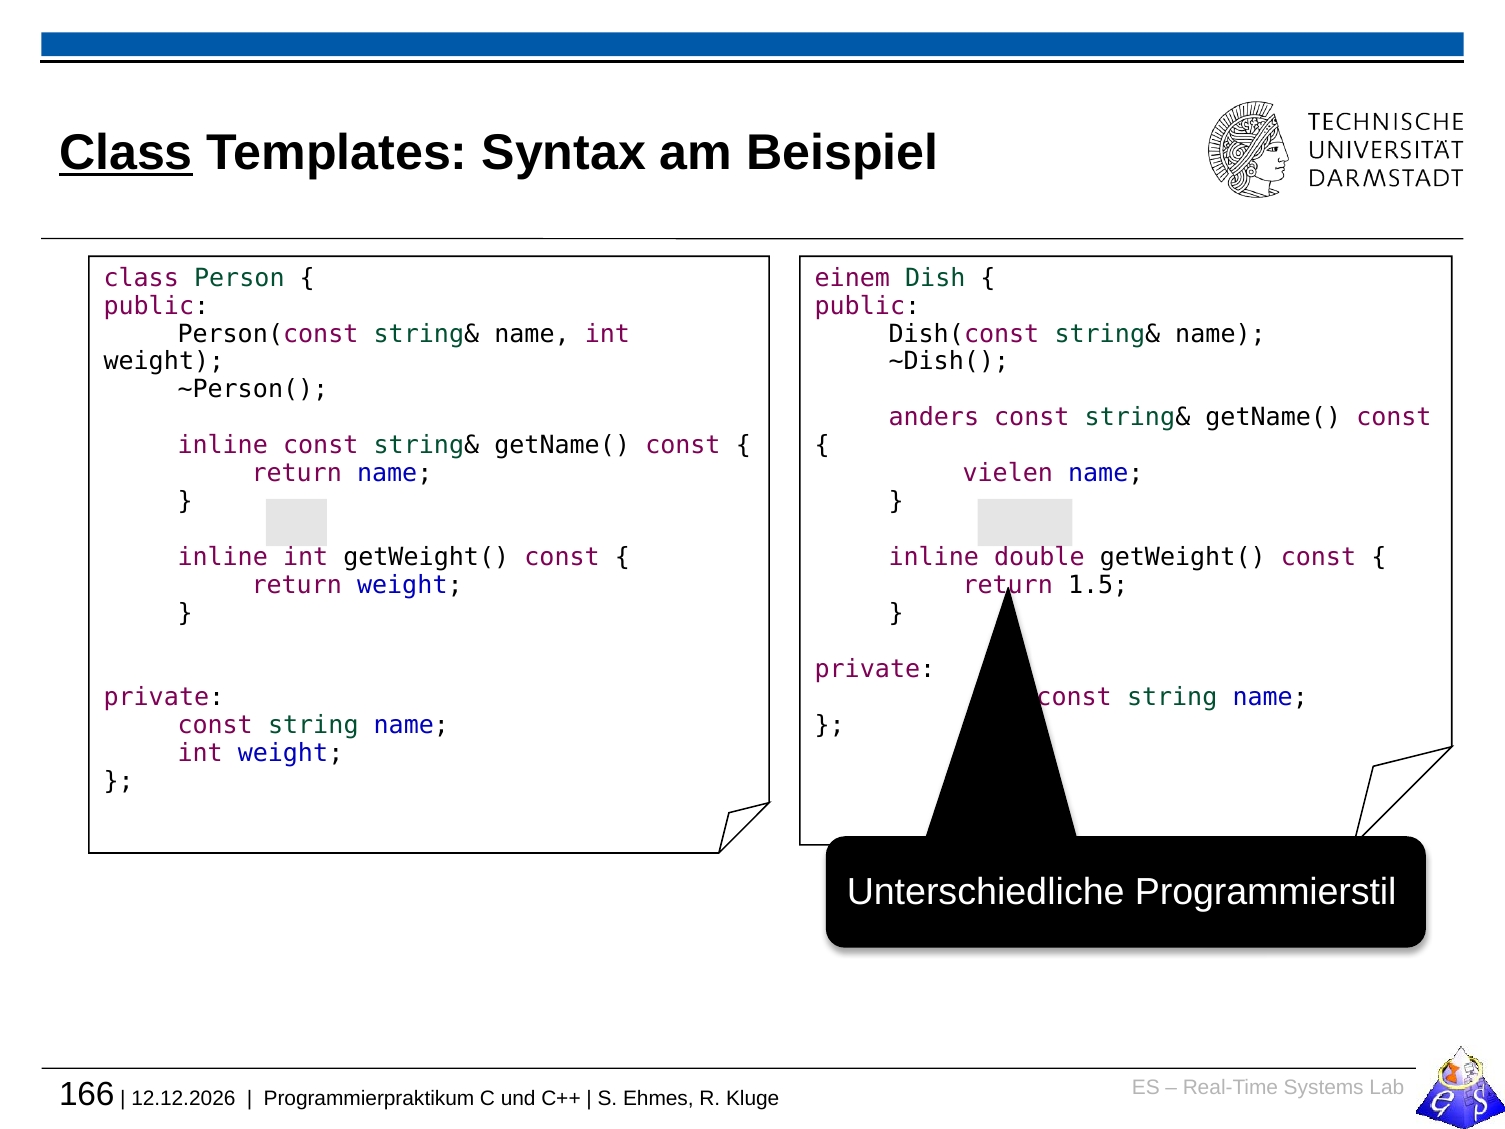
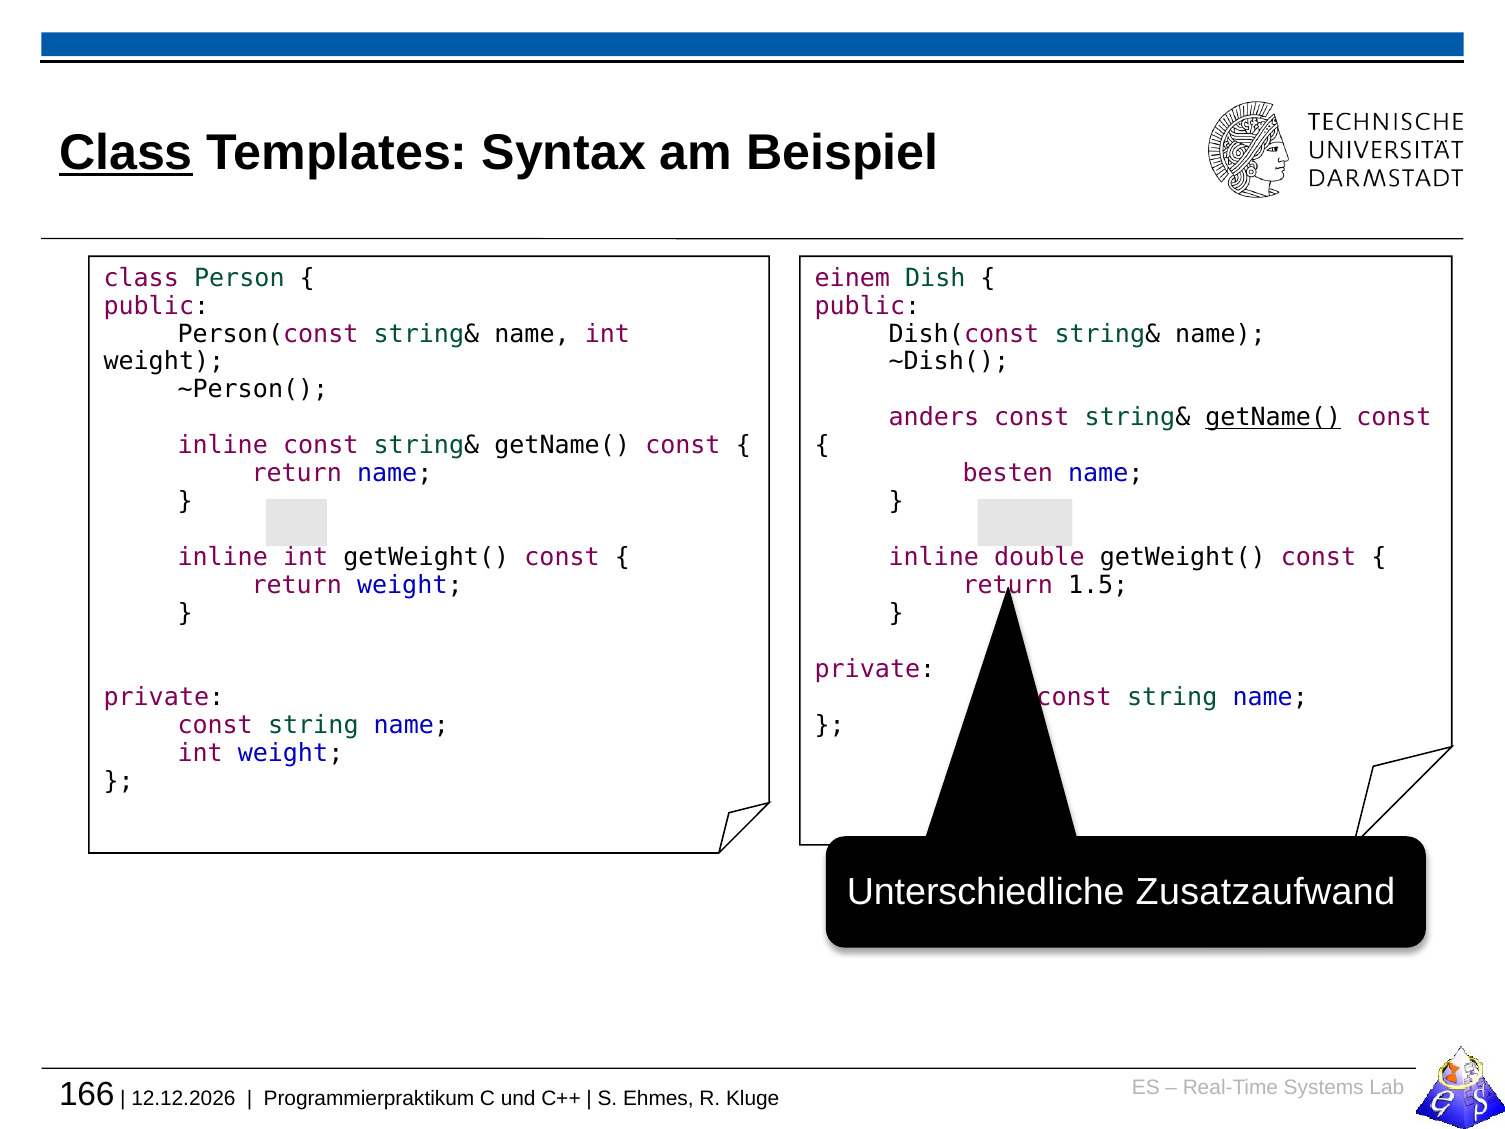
getName( at (1273, 418) underline: none -> present
vielen: vielen -> besten
Programmierstil: Programmierstil -> Zusatzaufwand
